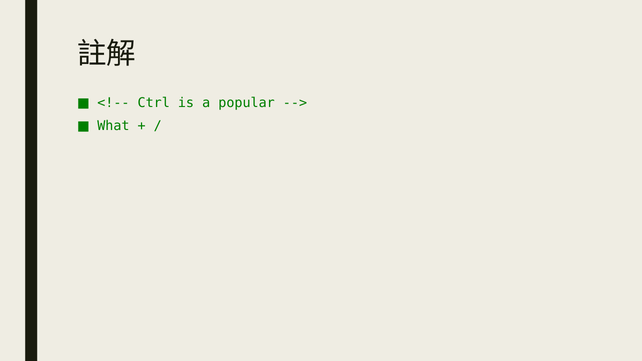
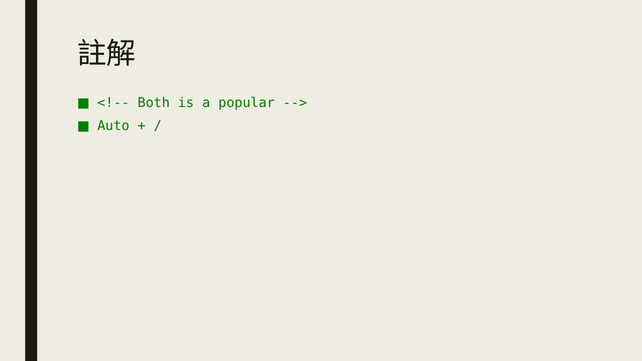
Ctrl: Ctrl -> Both
What: What -> Auto
